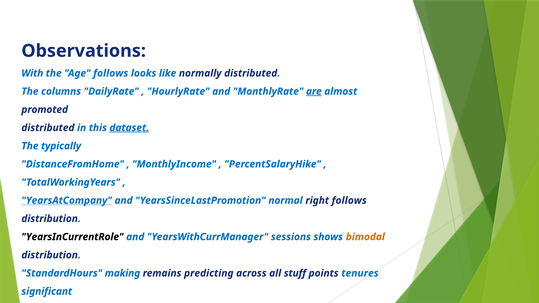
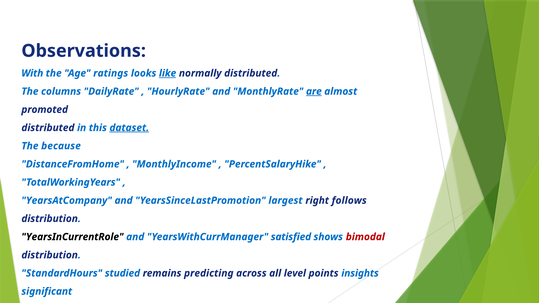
Age follows: follows -> ratings
like underline: none -> present
typically: typically -> because
YearsAtCompany underline: present -> none
normal: normal -> largest
sessions: sessions -> satisfied
bimodal colour: orange -> red
making: making -> studied
stuff: stuff -> level
tenures: tenures -> insights
